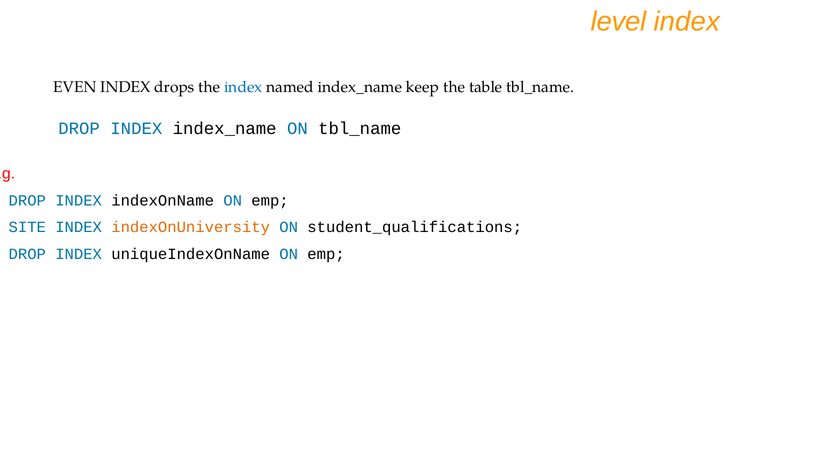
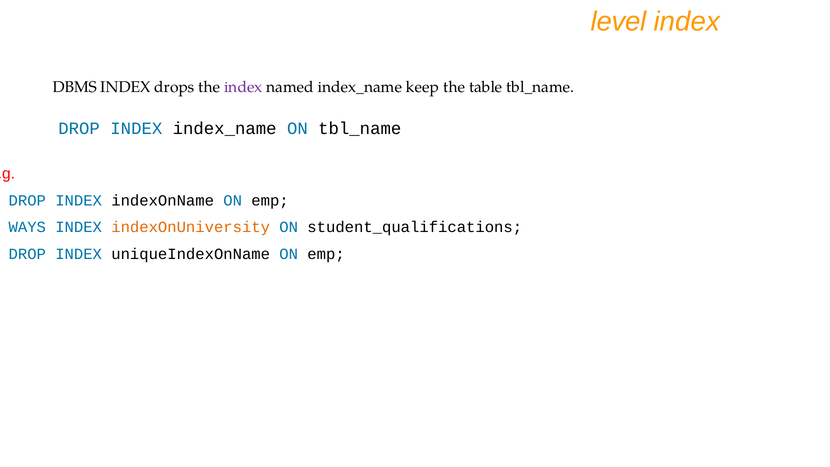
EVEN: EVEN -> DBMS
index at (243, 87) colour: blue -> purple
SITE: SITE -> WAYS
